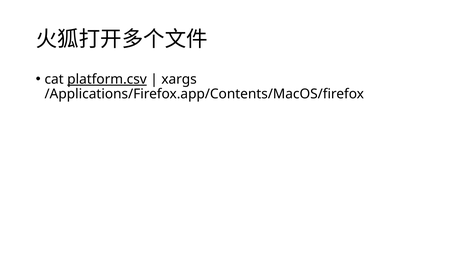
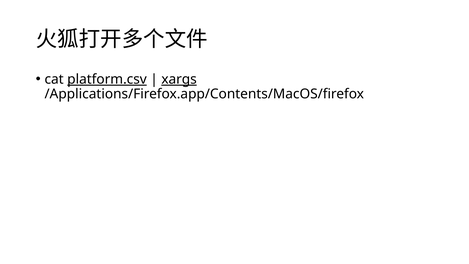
xargs underline: none -> present
